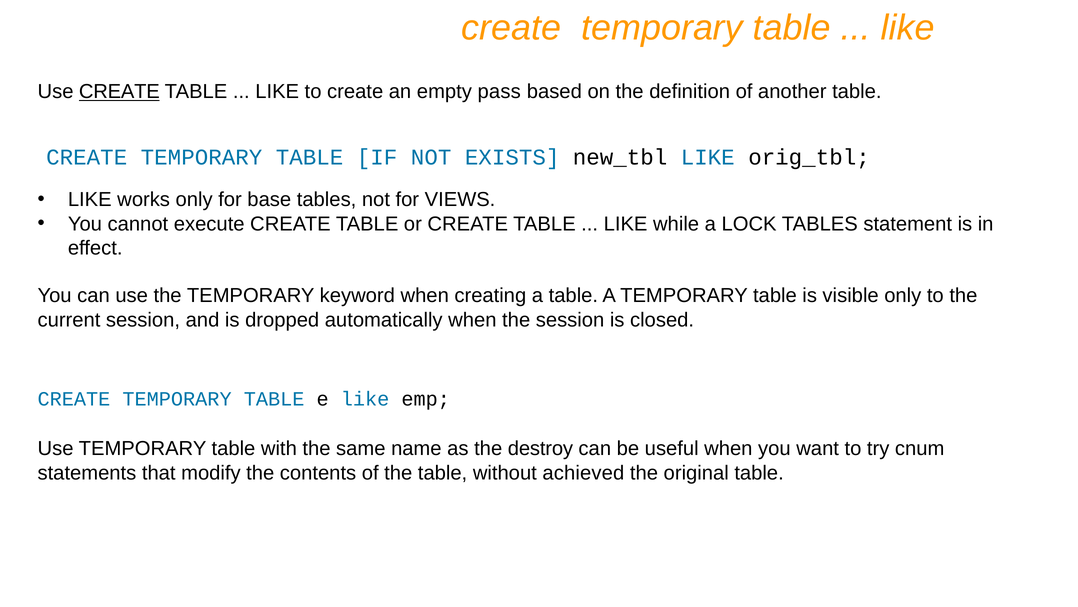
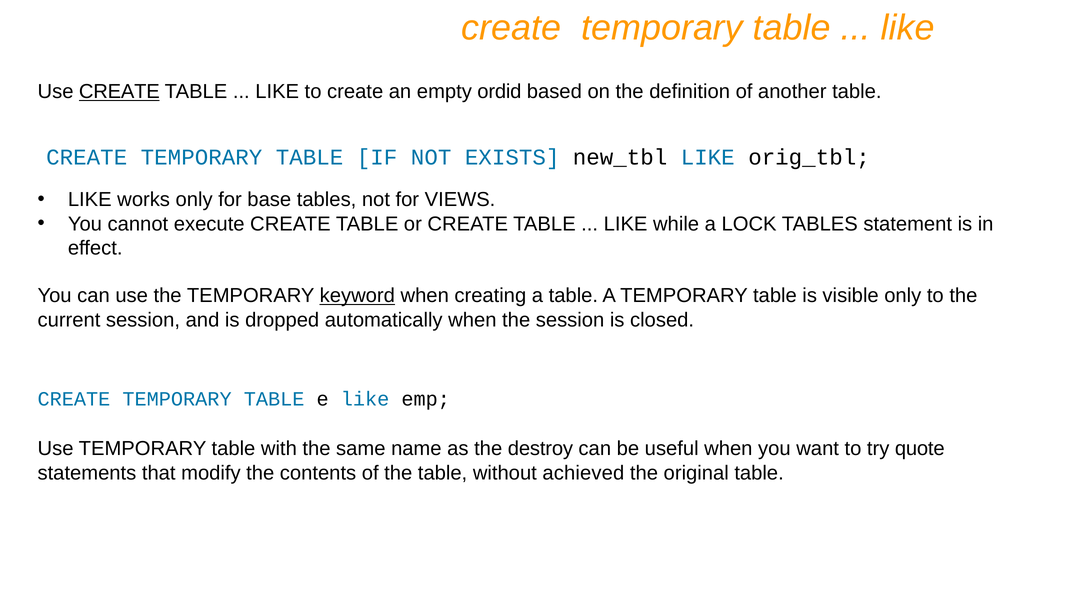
pass: pass -> ordid
keyword underline: none -> present
cnum: cnum -> quote
